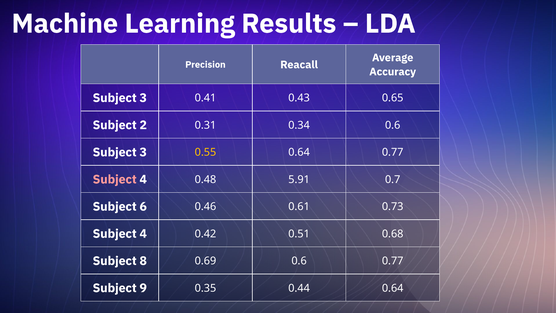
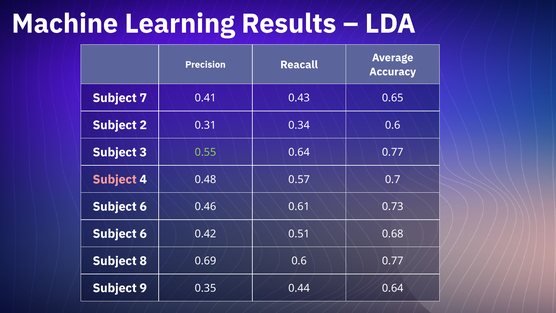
3 at (143, 98): 3 -> 7
0.55 colour: yellow -> light green
5.91: 5.91 -> 0.57
4 at (143, 234): 4 -> 6
